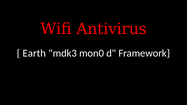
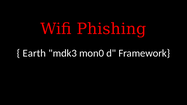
Antivirus: Antivirus -> Phishing
